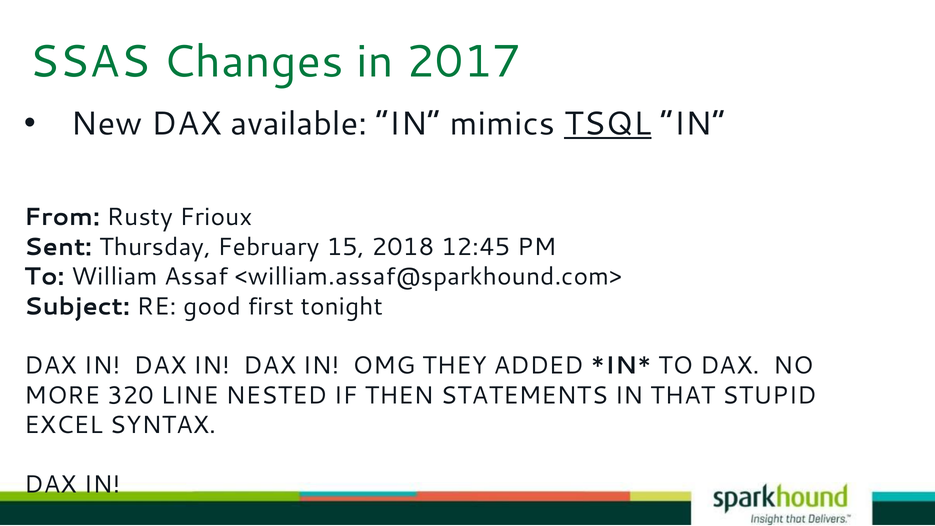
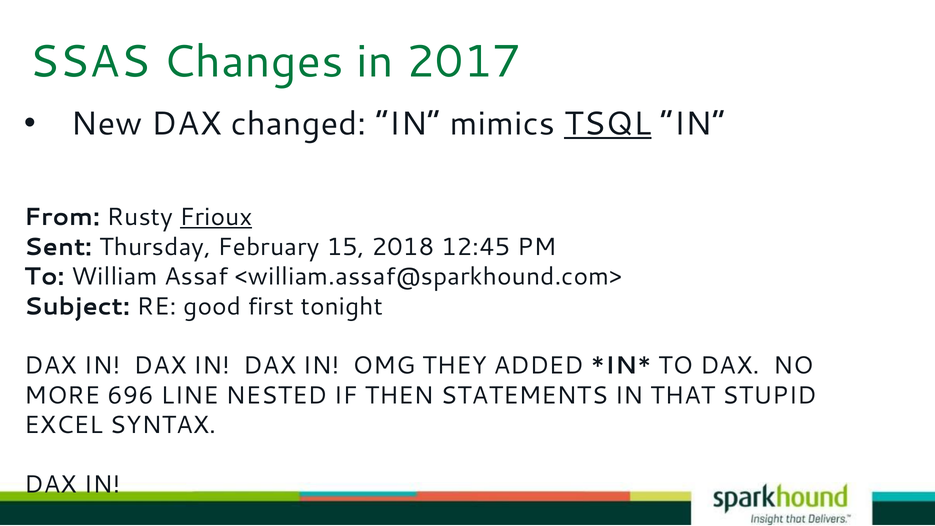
available: available -> changed
Frioux underline: none -> present
320: 320 -> 696
